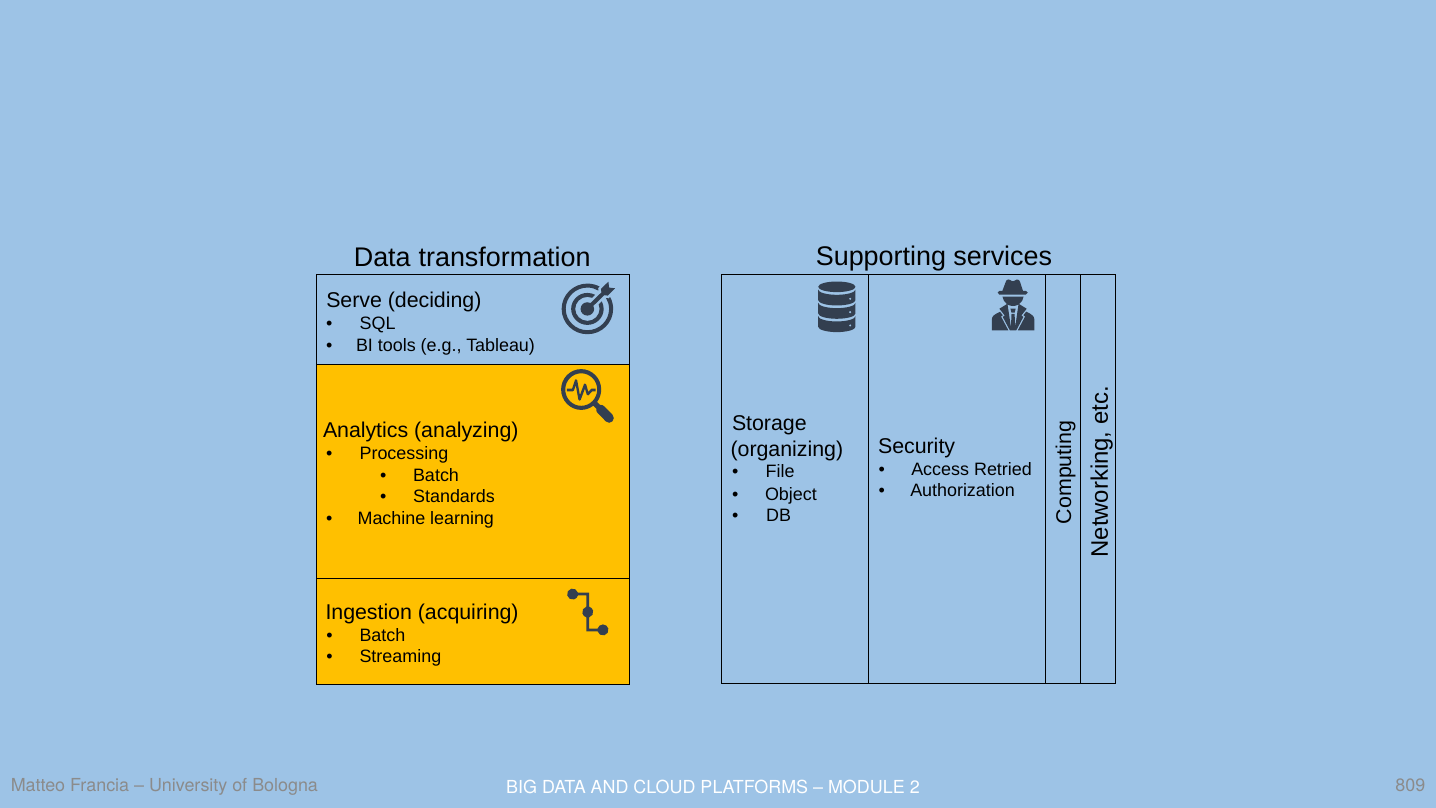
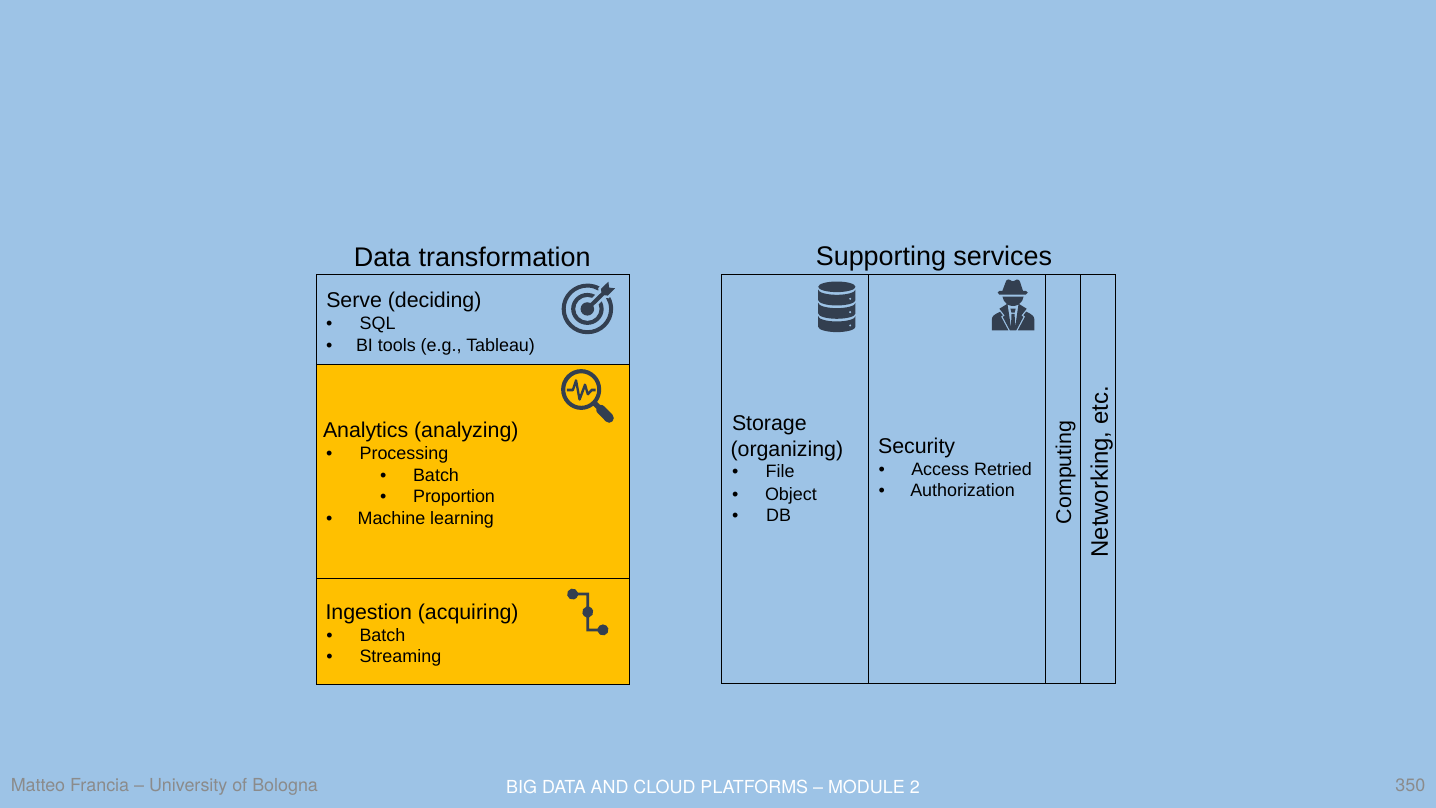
Standards: Standards -> Proportion
809: 809 -> 350
